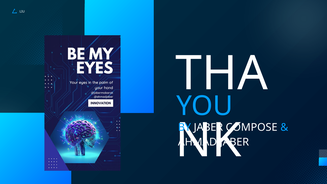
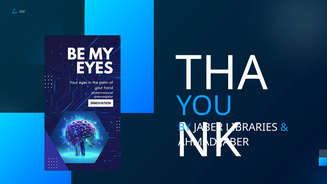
COMPOSE: COMPOSE -> LIBRARIES
